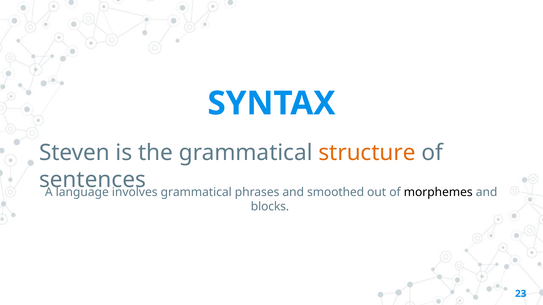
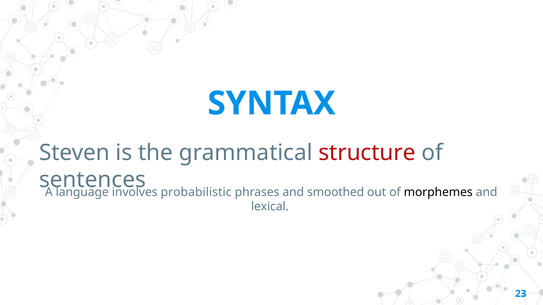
structure colour: orange -> red
grammatical at (196, 192): grammatical -> probabilistic
blocks: blocks -> lexical
